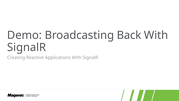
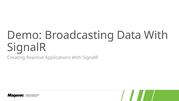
Back: Back -> Data
